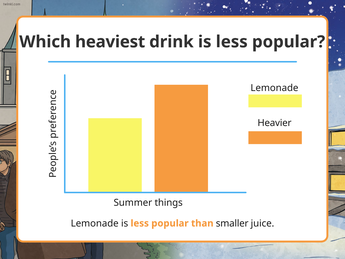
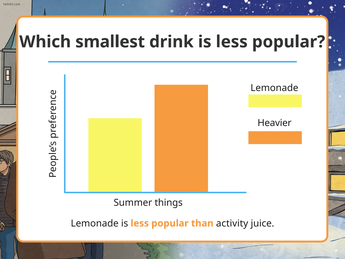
heaviest: heaviest -> smallest
smaller: smaller -> activity
